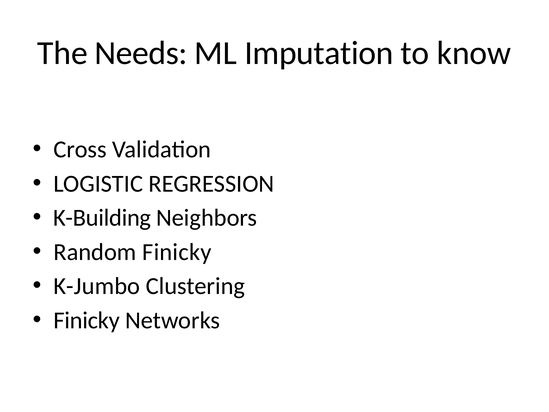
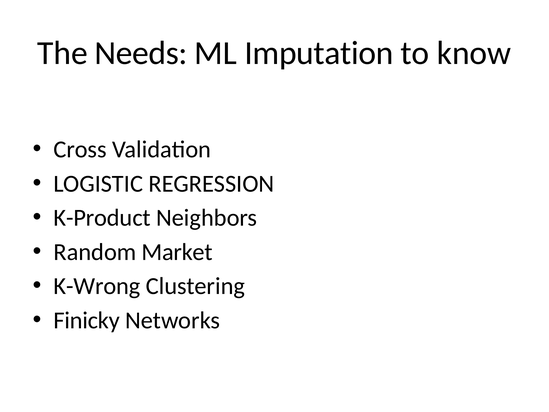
K-Building: K-Building -> K-Product
Random Finicky: Finicky -> Market
K-Jumbo: K-Jumbo -> K-Wrong
